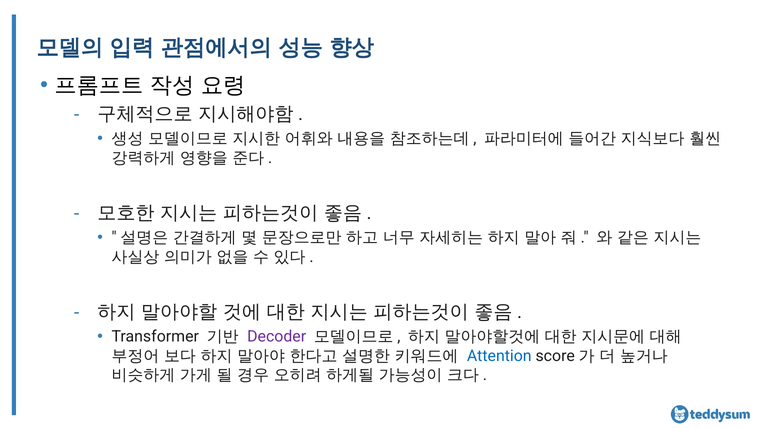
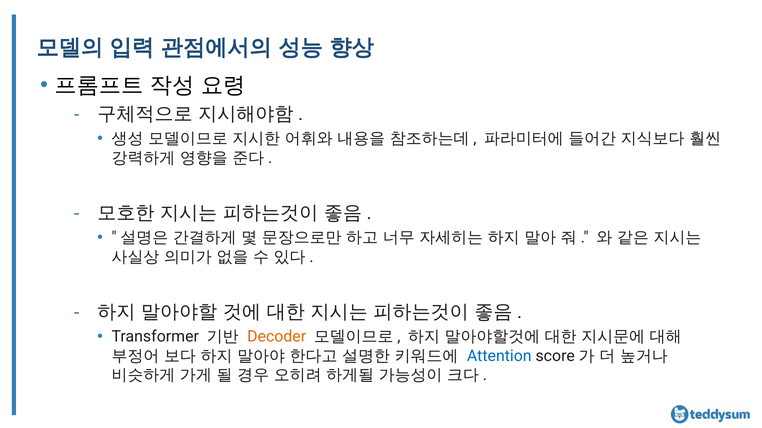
Decoder colour: purple -> orange
